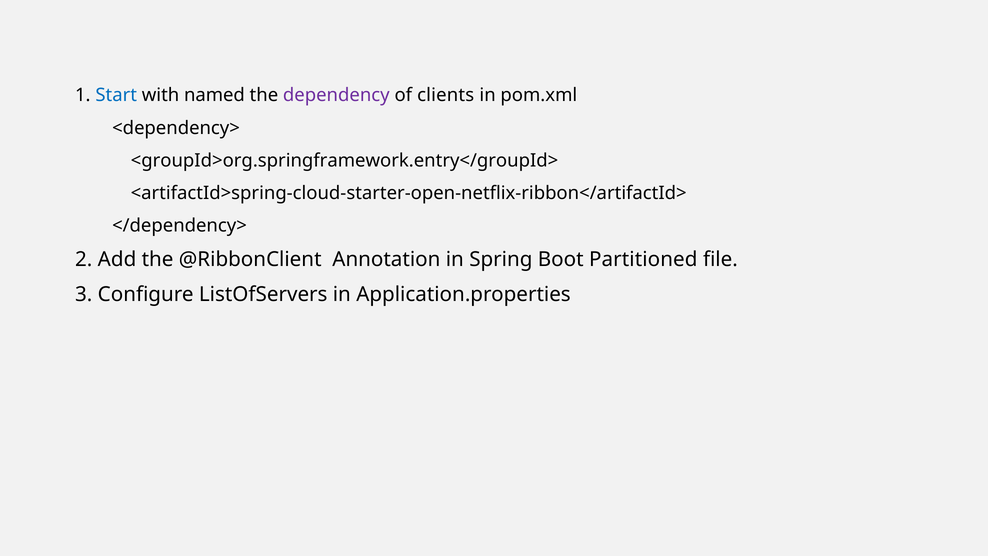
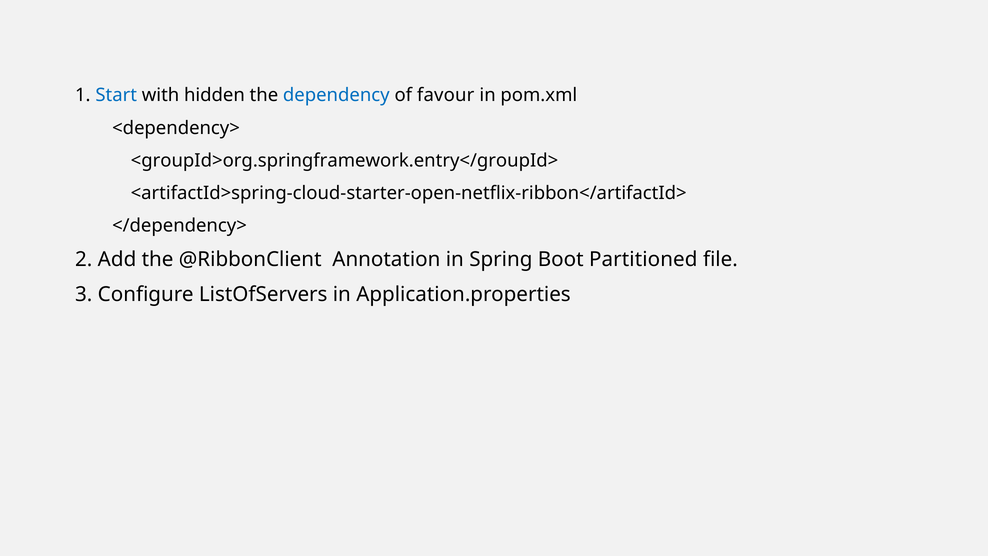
named: named -> hidden
dependency colour: purple -> blue
clients: clients -> favour
